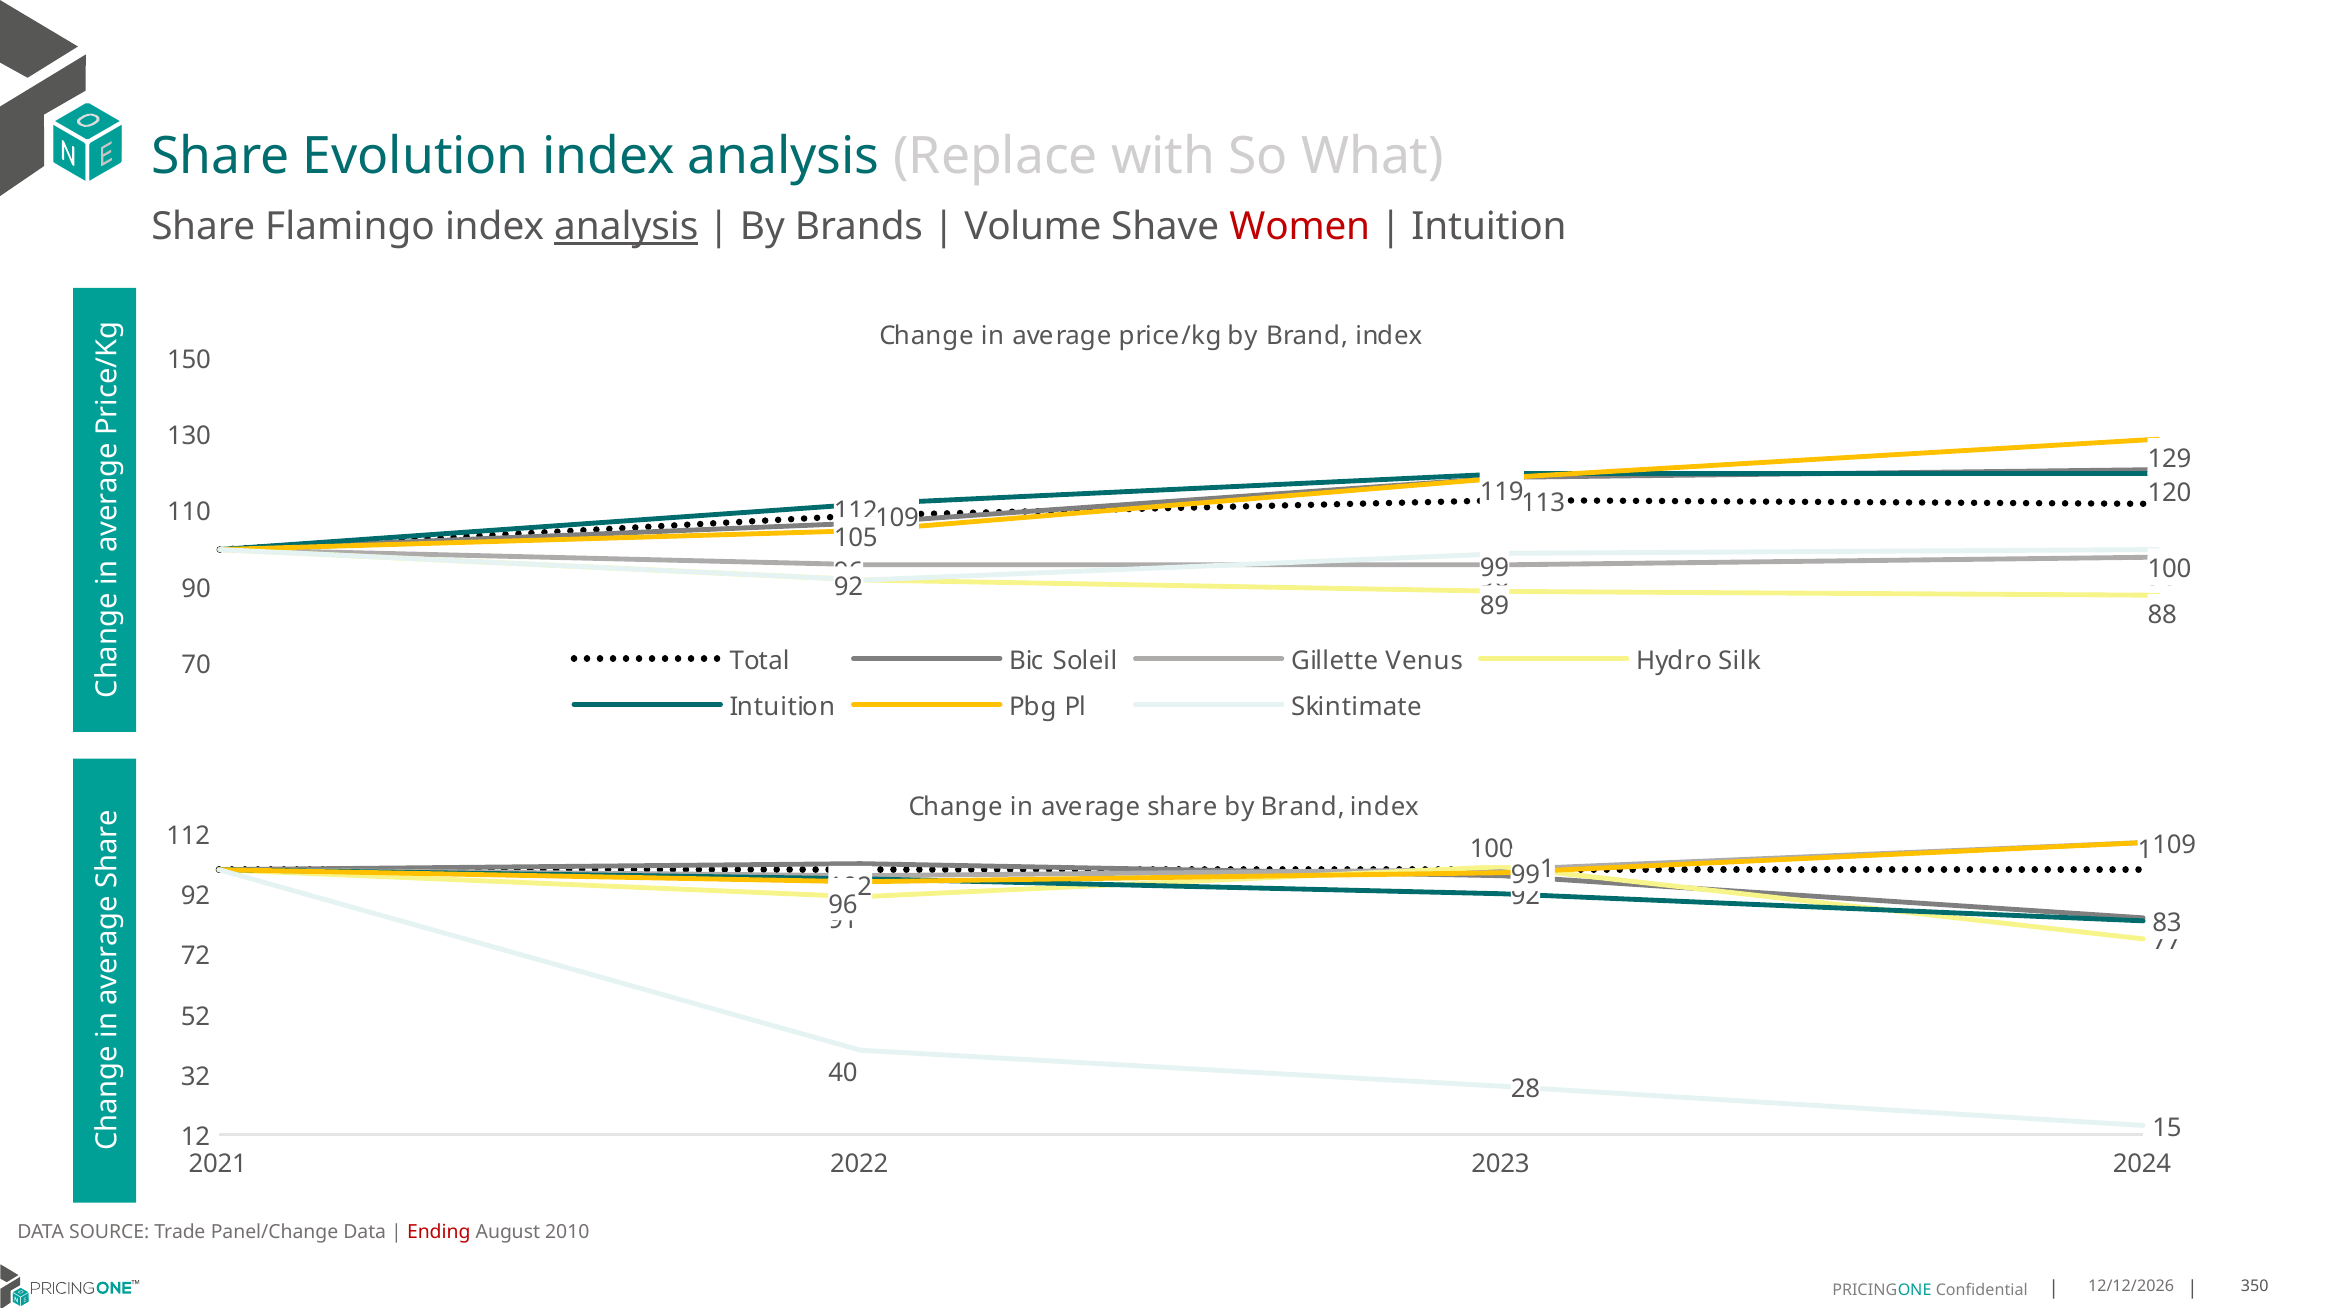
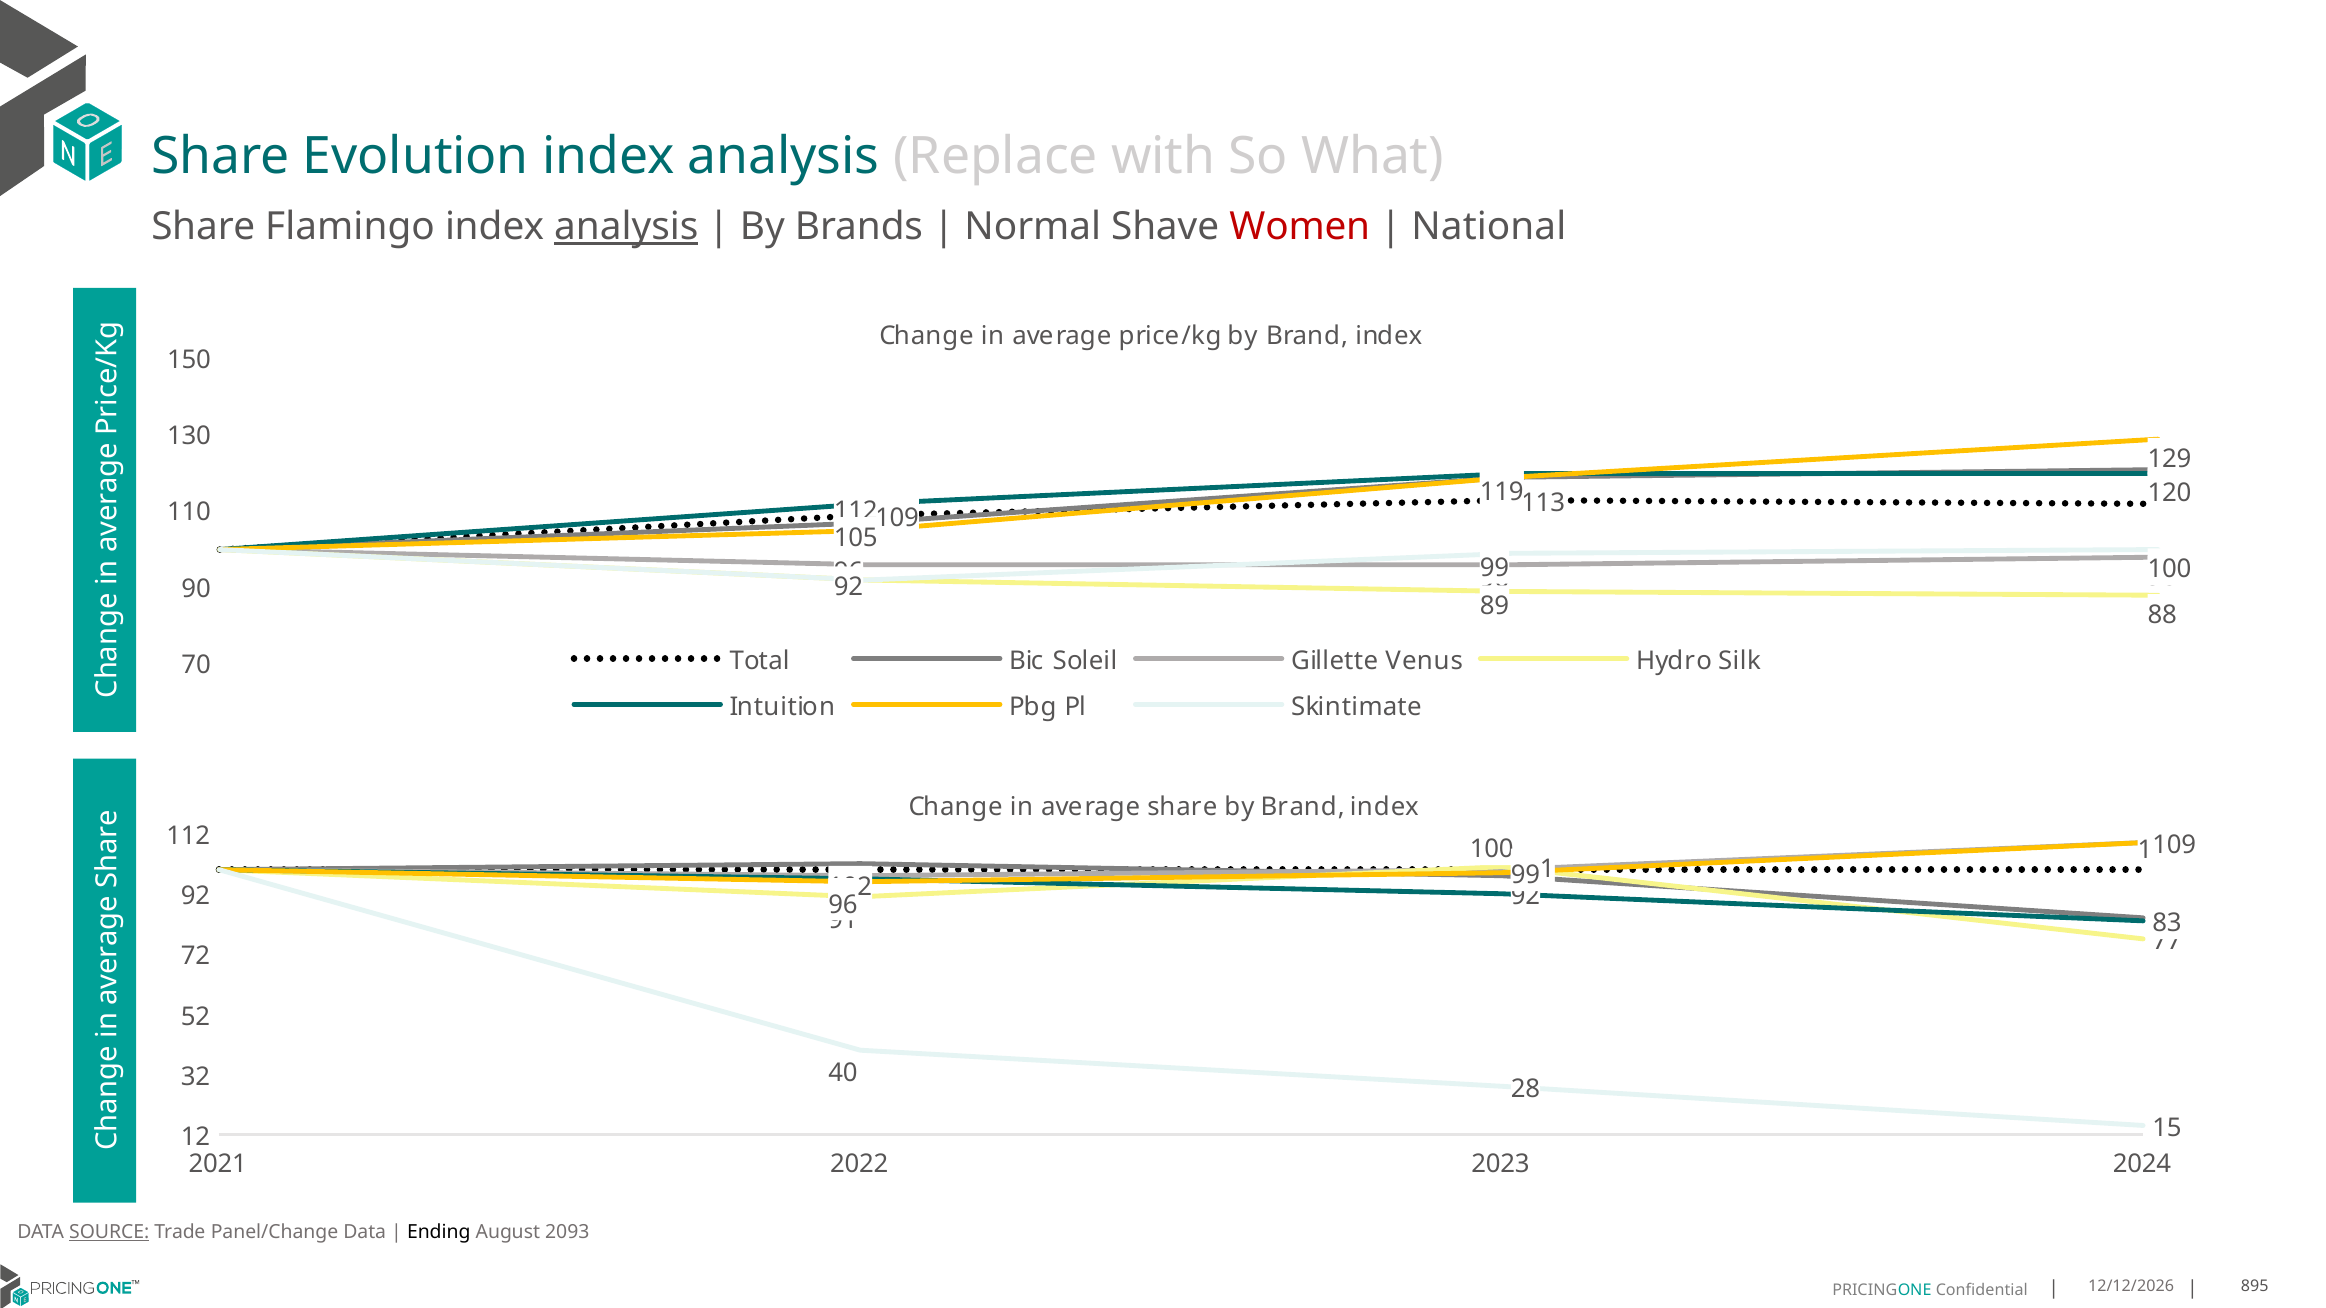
Volume: Volume -> Normal
Intuition at (1489, 227): Intuition -> National
SOURCE underline: none -> present
Ending colour: red -> black
2010: 2010 -> 2093
350: 350 -> 895
